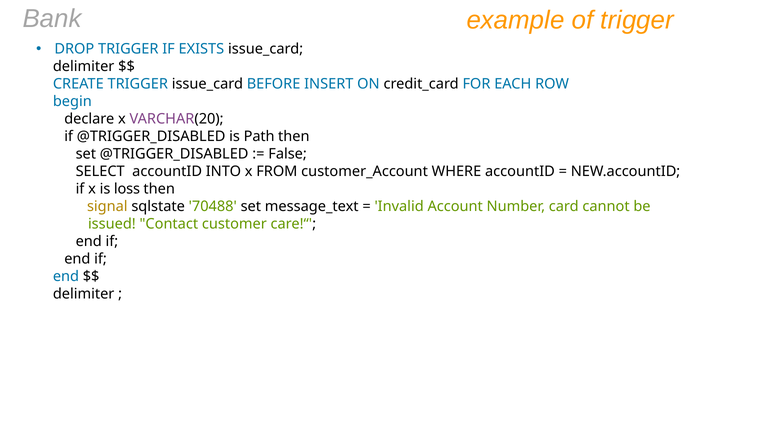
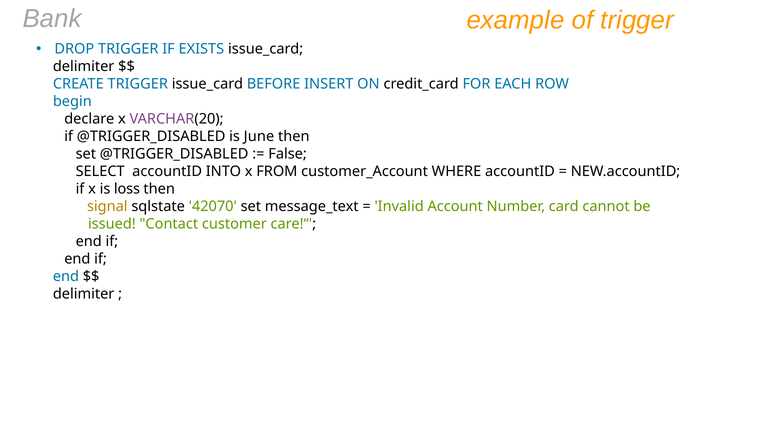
Path: Path -> June
70488: 70488 -> 42070
